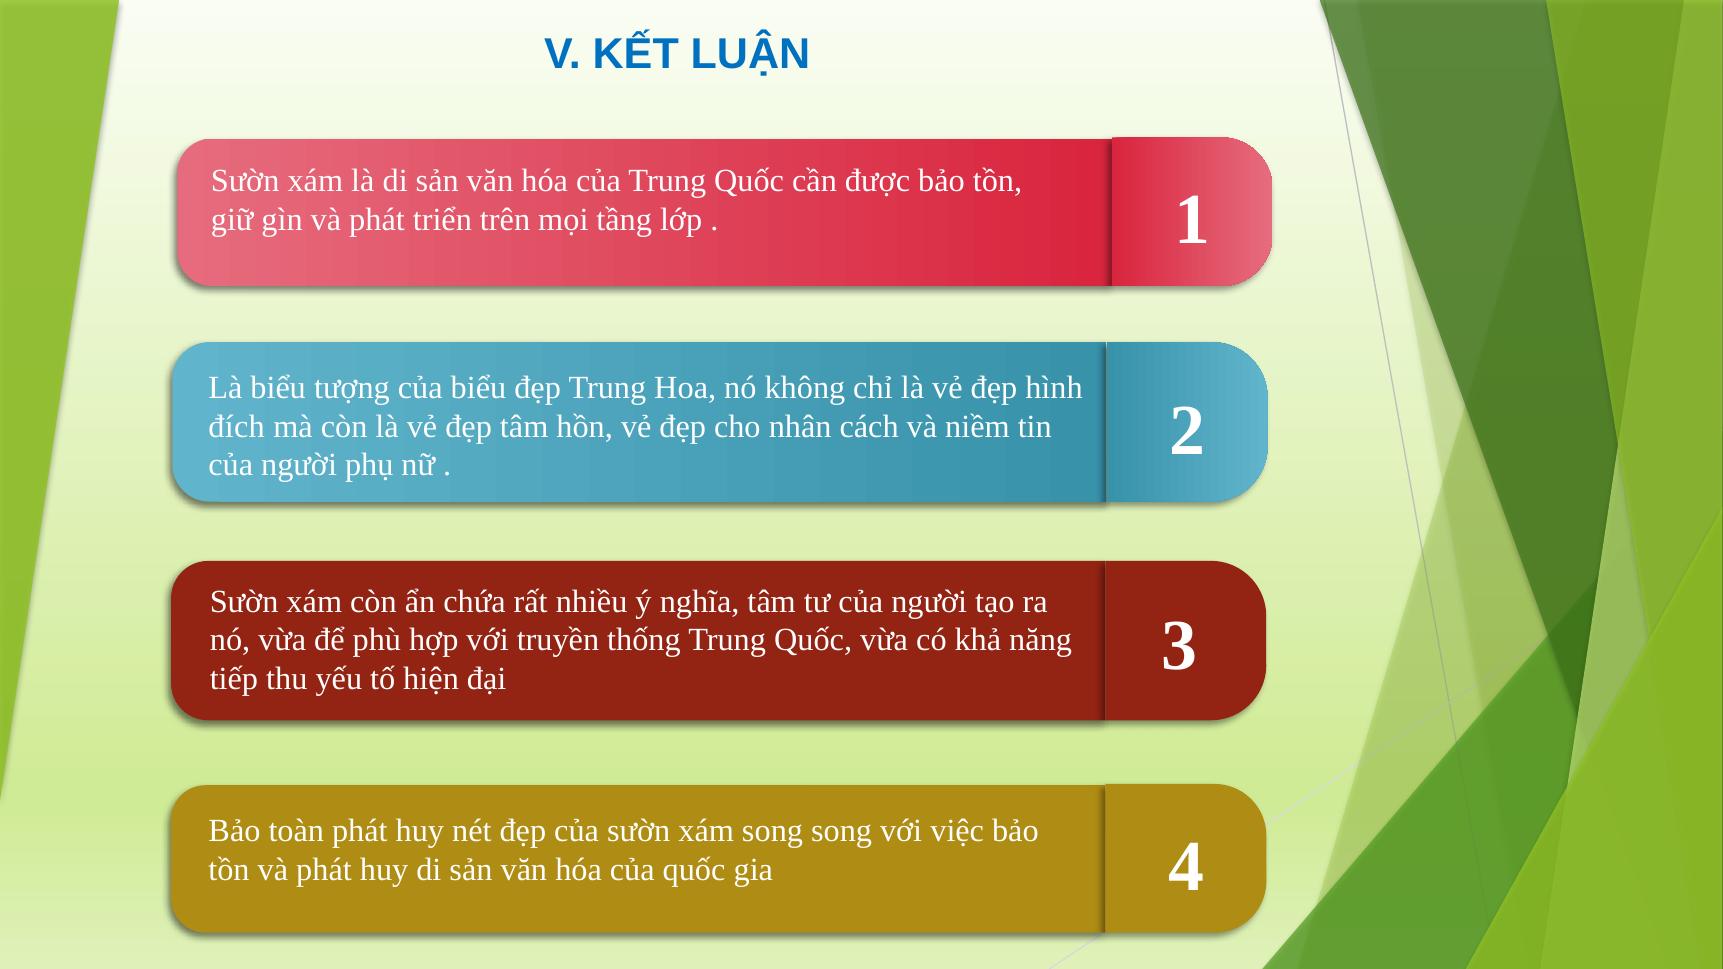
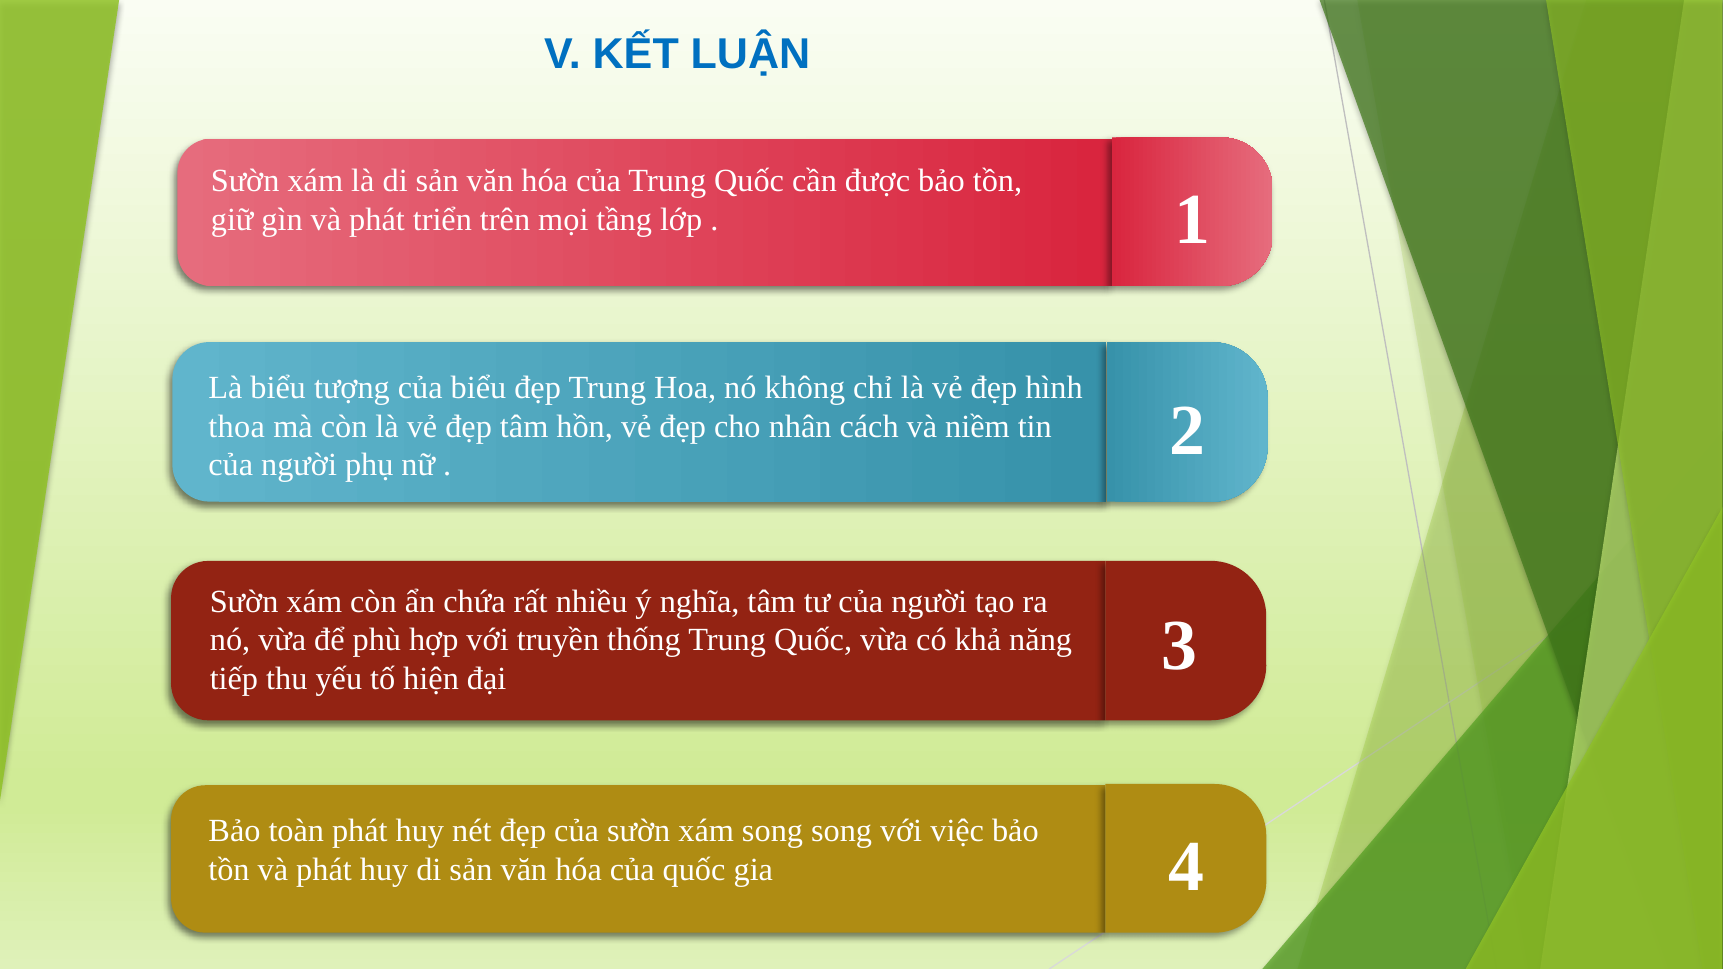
đích: đích -> thoa
